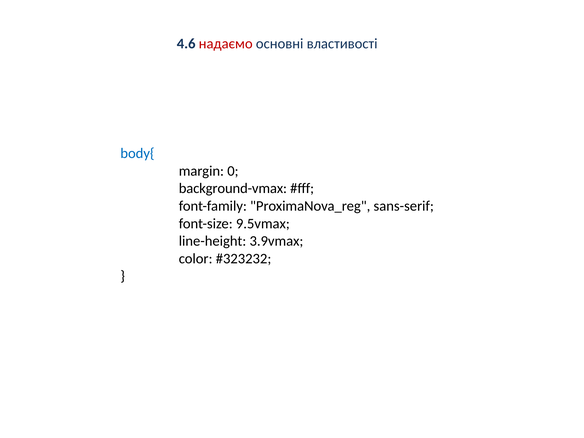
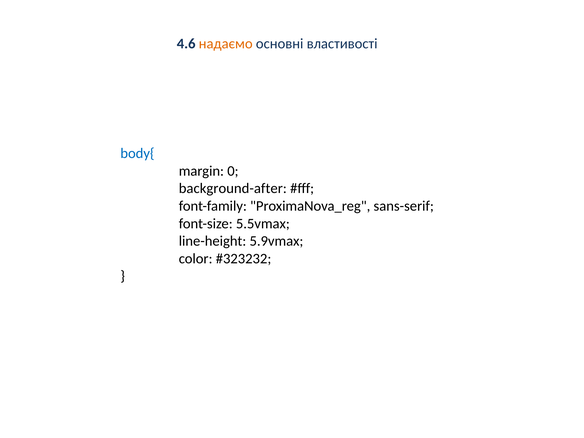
надаємо colour: red -> orange
background-vmax: background-vmax -> background-after
9.5vmax: 9.5vmax -> 5.5vmax
3.9vmax: 3.9vmax -> 5.9vmax
